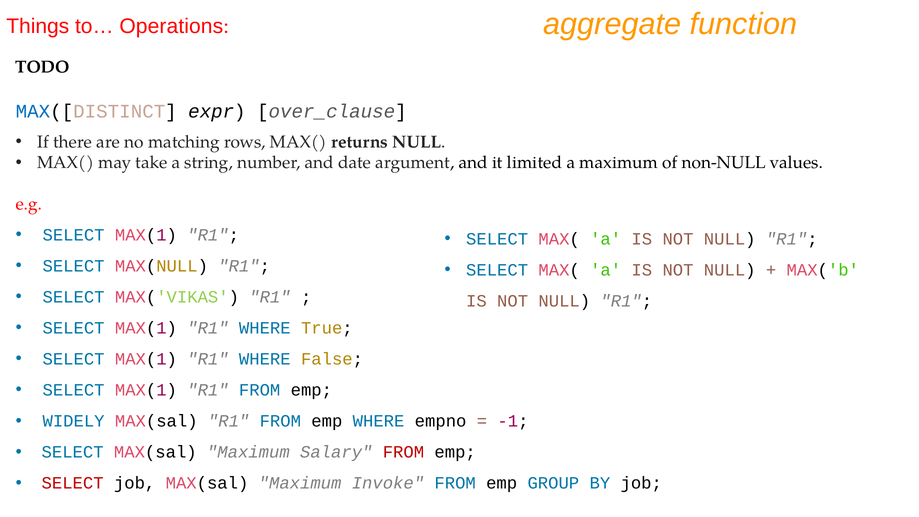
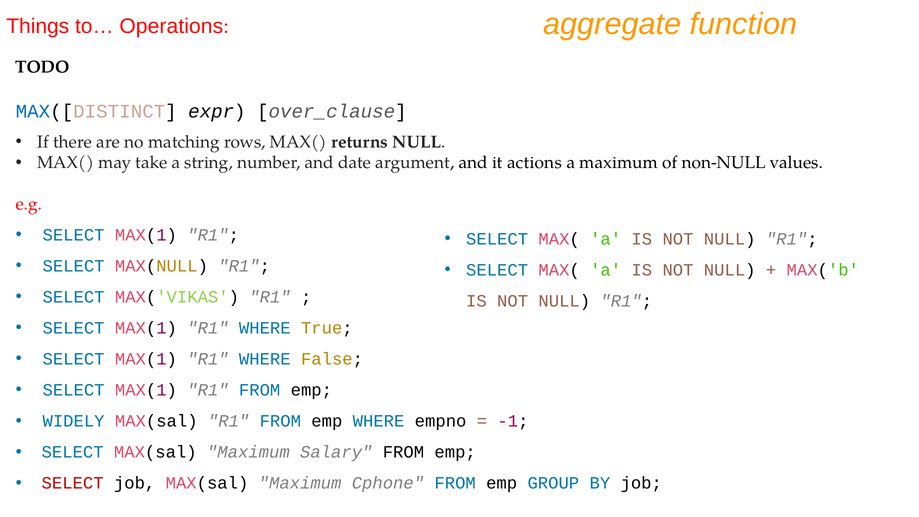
limited: limited -> actions
FROM at (403, 452) colour: red -> black
Invoke: Invoke -> Cphone
